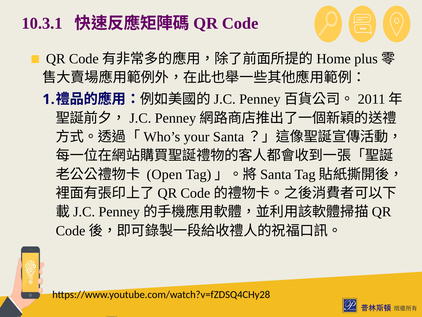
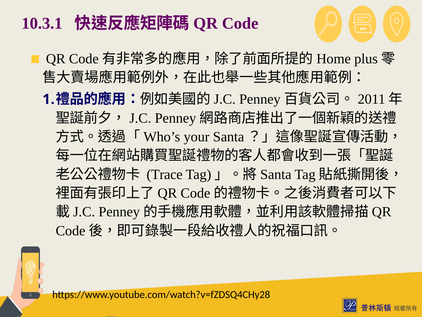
Open: Open -> Trace
